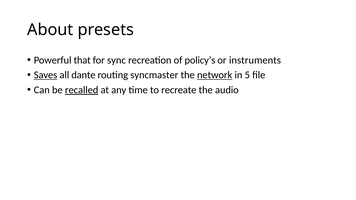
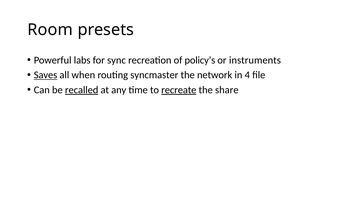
About: About -> Room
that: that -> labs
dante: dante -> when
network underline: present -> none
5: 5 -> 4
recreate underline: none -> present
audio: audio -> share
